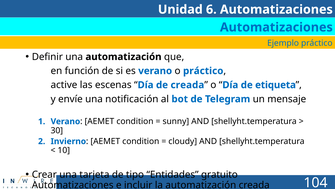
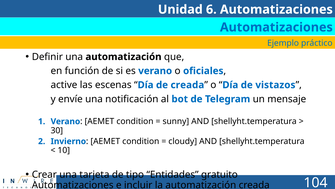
o práctico: práctico -> oficiales
etiqueta: etiqueta -> vistazos
